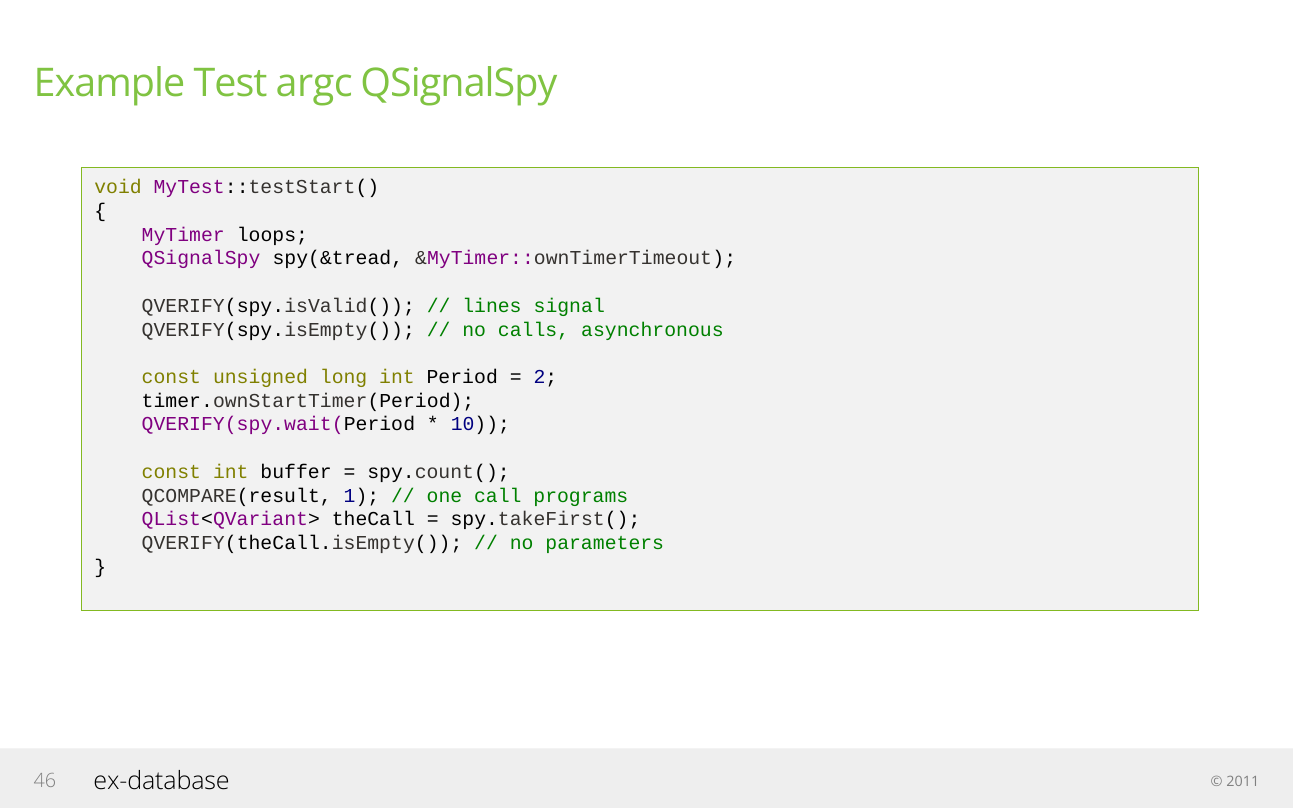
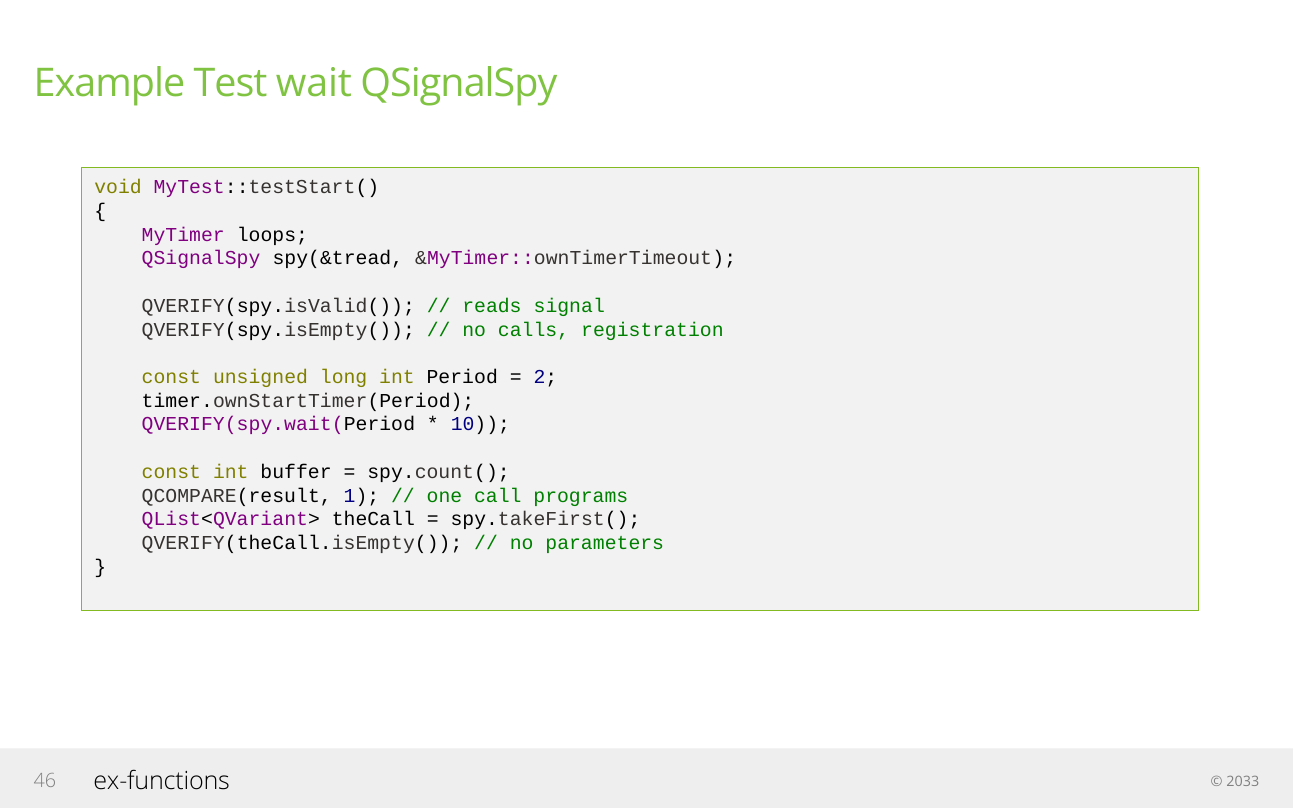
argc: argc -> wait
lines: lines -> reads
asynchronous: asynchronous -> registration
ex-database: ex-database -> ex-functions
2011: 2011 -> 2033
